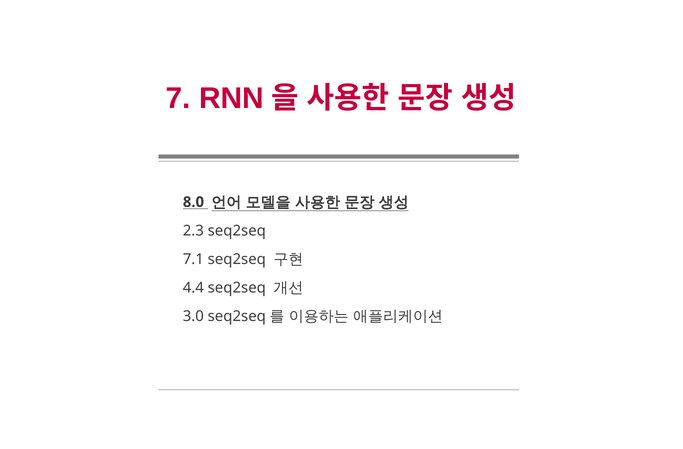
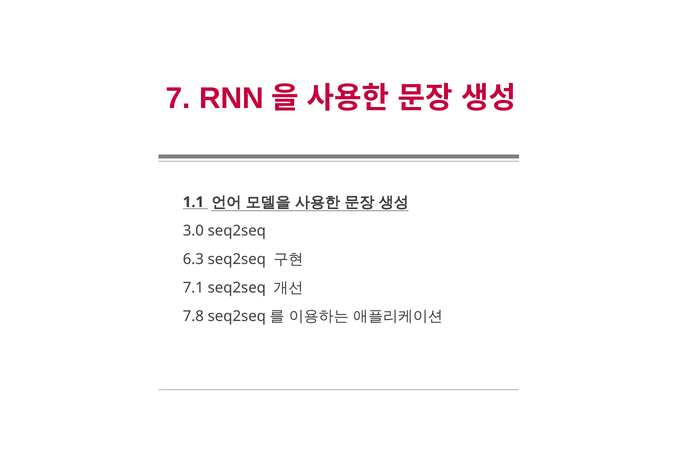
8.0: 8.0 -> 1.1
2.3: 2.3 -> 3.0
7.1: 7.1 -> 6.3
4.4: 4.4 -> 7.1
3.0: 3.0 -> 7.8
